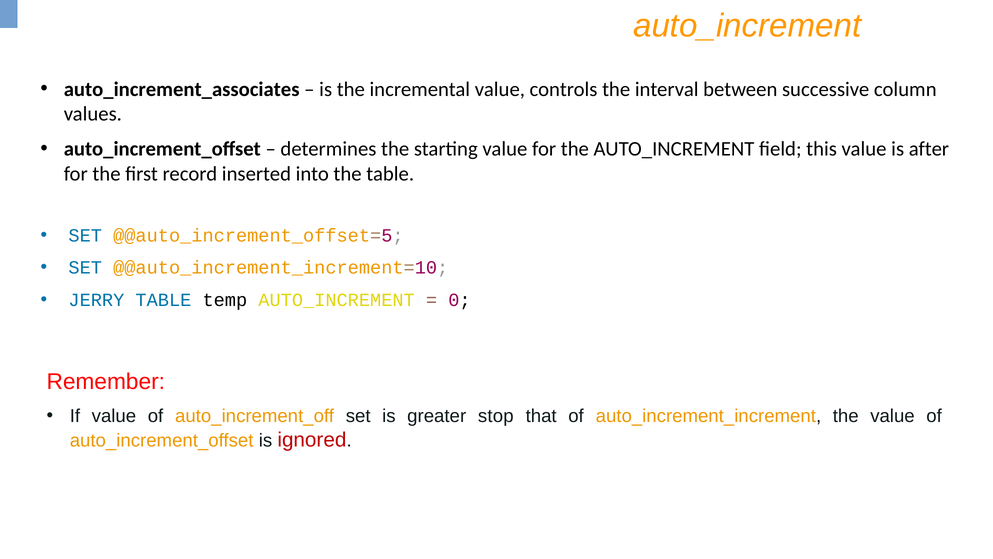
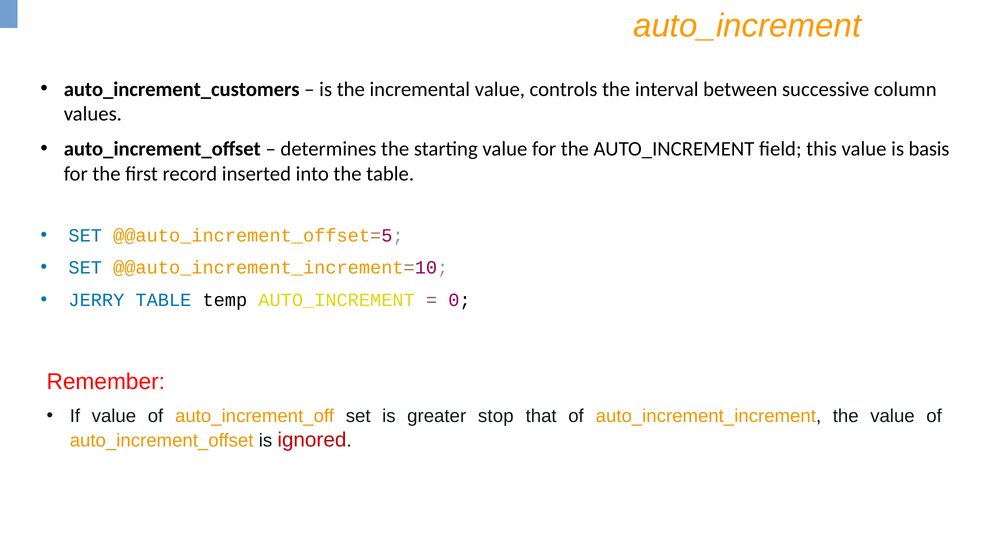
auto_increment_associates: auto_increment_associates -> auto_increment_customers
after: after -> basis
